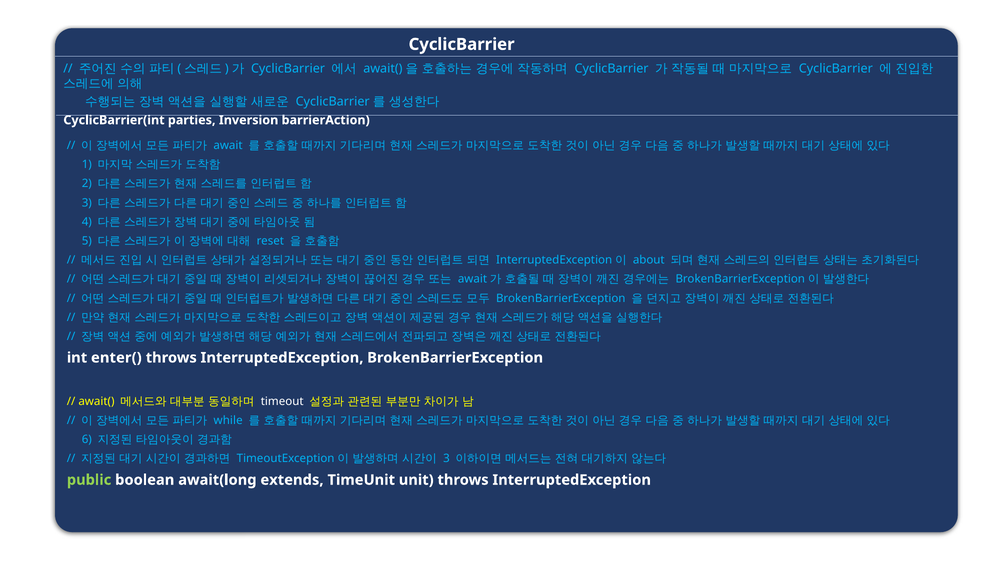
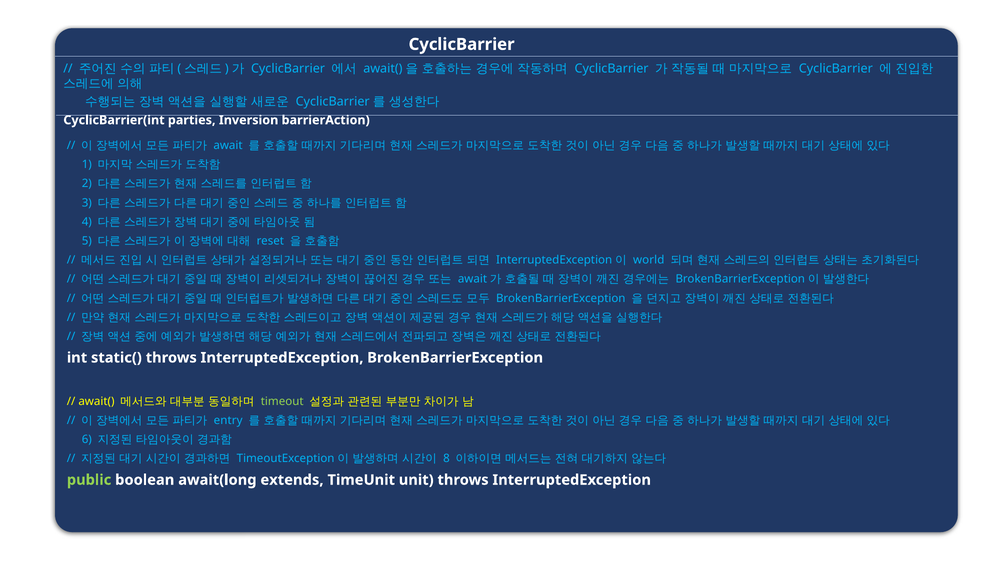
about: about -> world
enter(: enter( -> static(
timeout colour: white -> light green
while: while -> entry
3 at (446, 458): 3 -> 8
